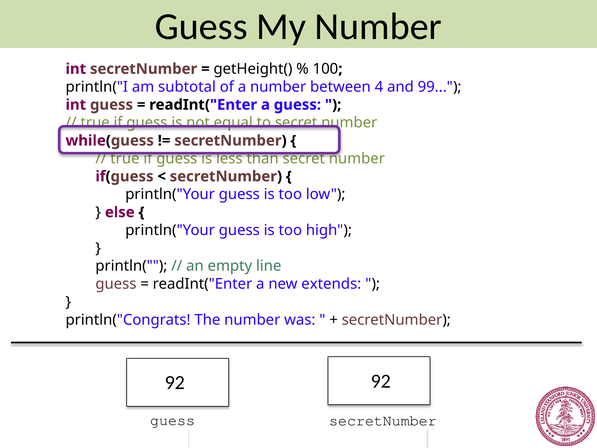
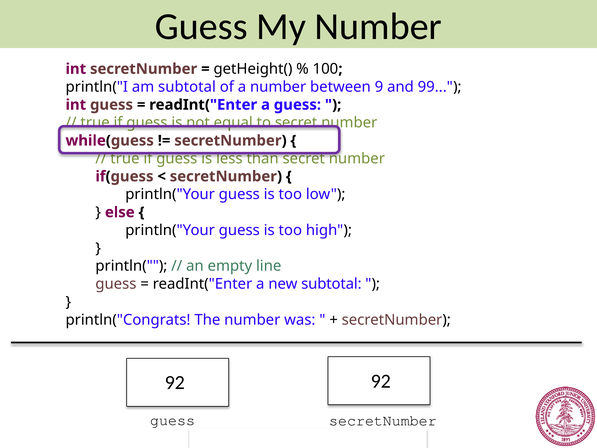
4: 4 -> 9
new extends: extends -> subtotal
